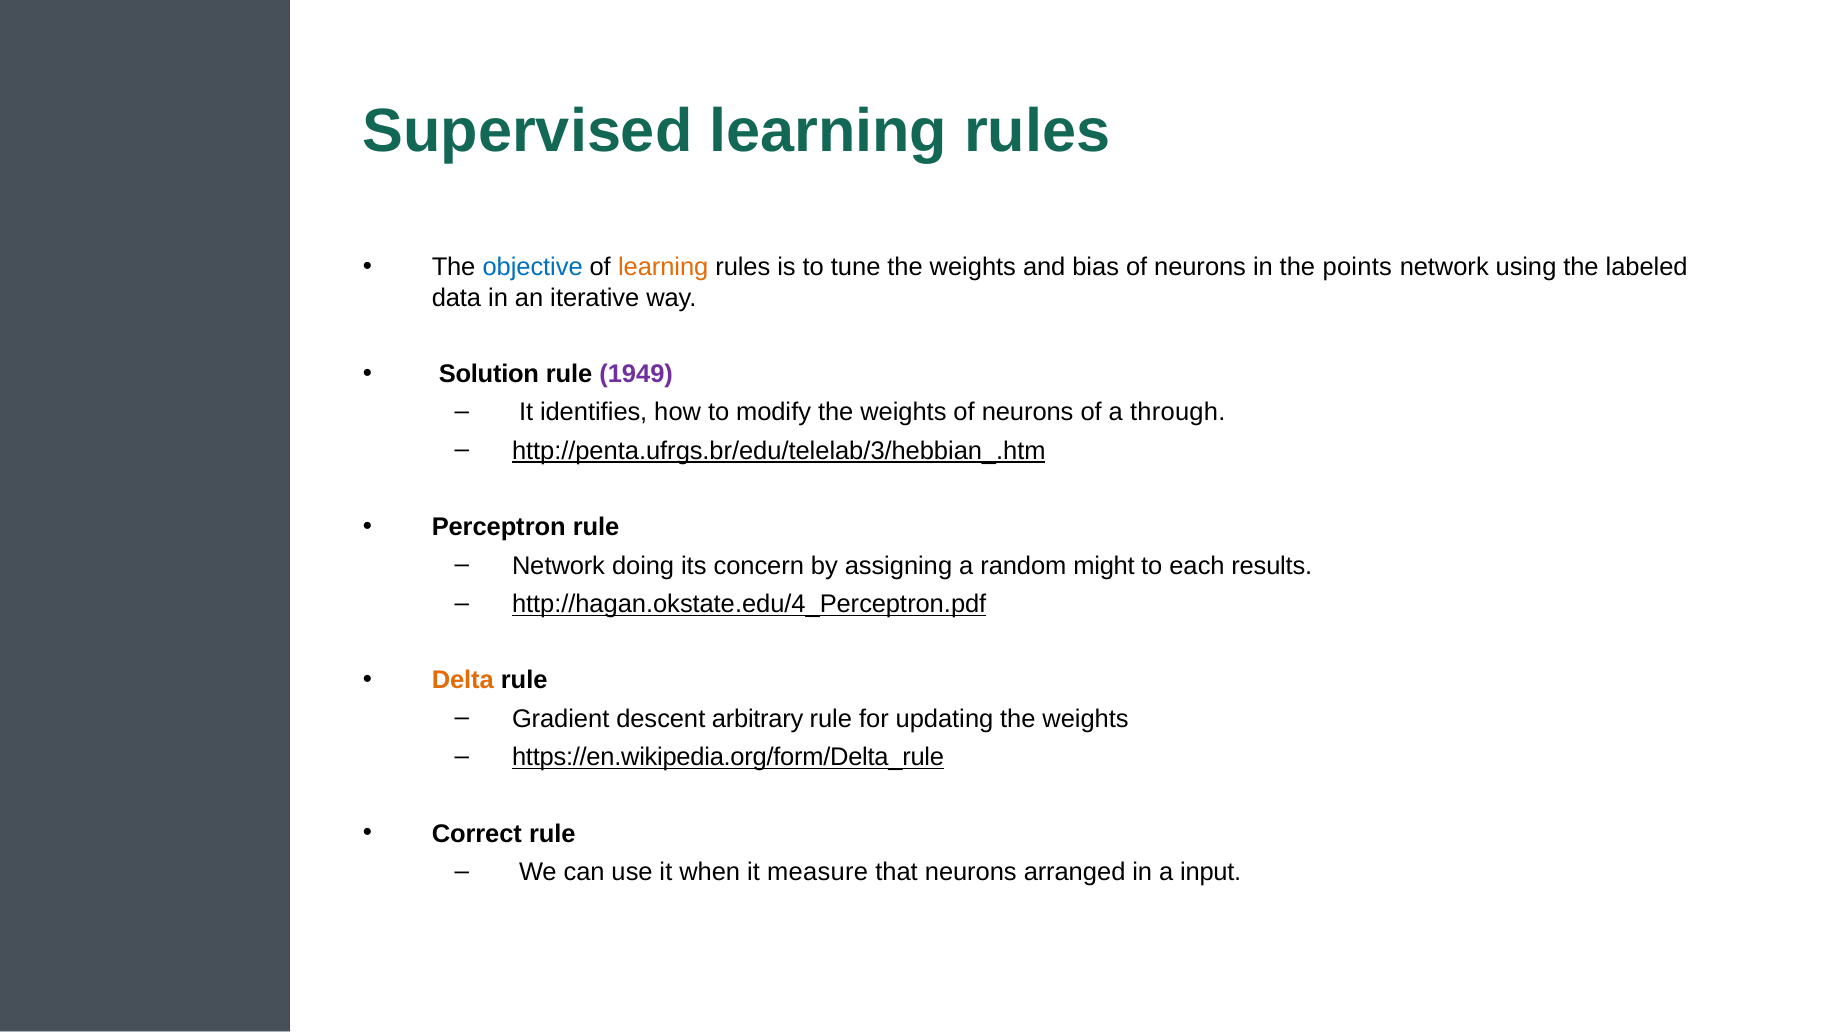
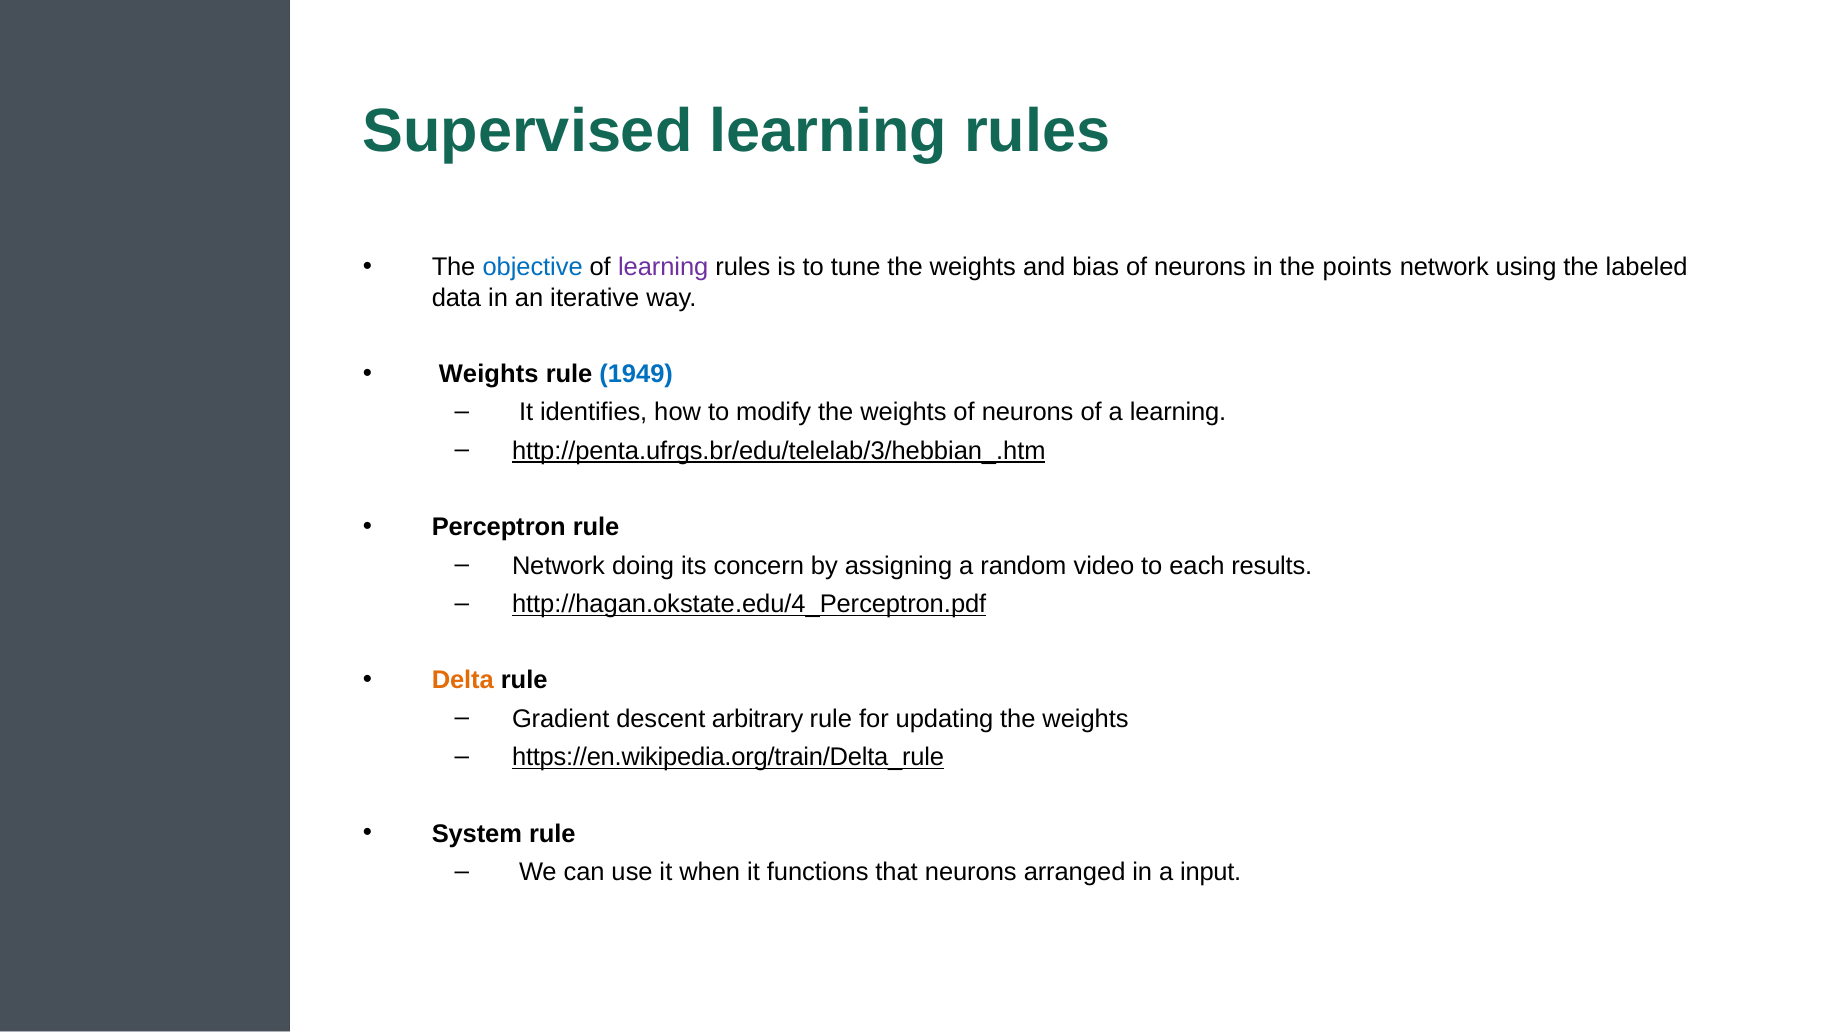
learning at (663, 267) colour: orange -> purple
Solution at (489, 374): Solution -> Weights
1949 colour: purple -> blue
a through: through -> learning
might: might -> video
https://en.wikipedia.org/form/Delta_rule: https://en.wikipedia.org/form/Delta_rule -> https://en.wikipedia.org/train/Delta_rule
Correct: Correct -> System
measure: measure -> functions
